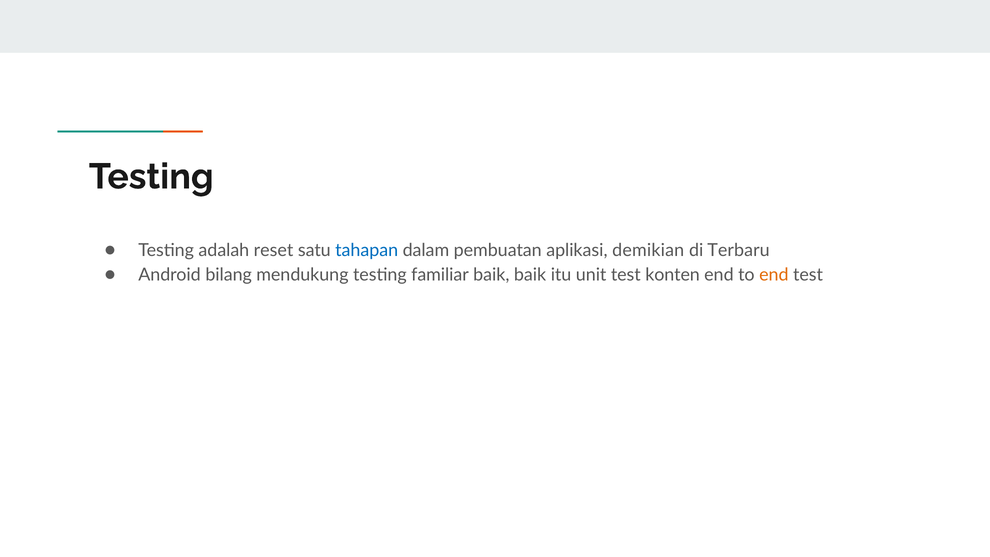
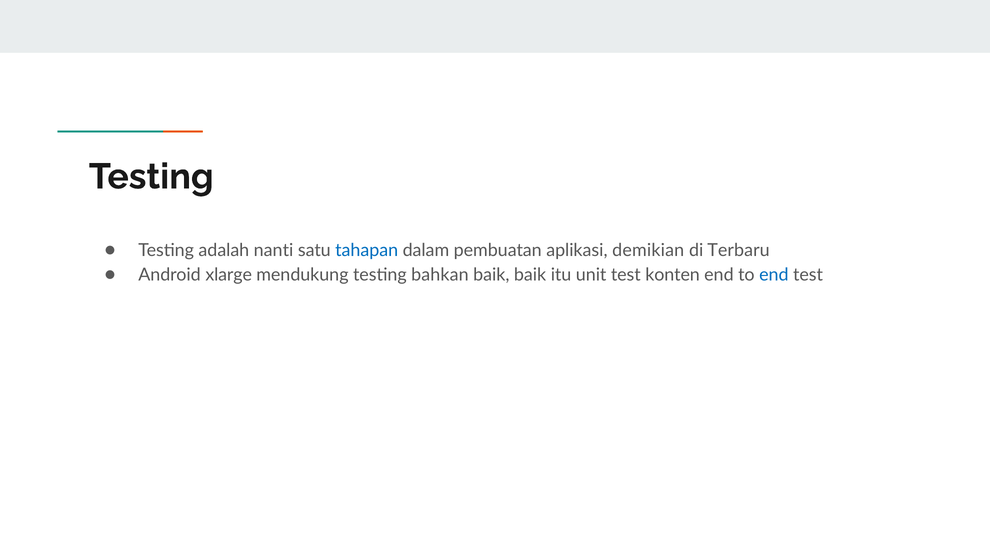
reset: reset -> nanti
bilang: bilang -> xlarge
familiar: familiar -> bahkan
end at (774, 275) colour: orange -> blue
